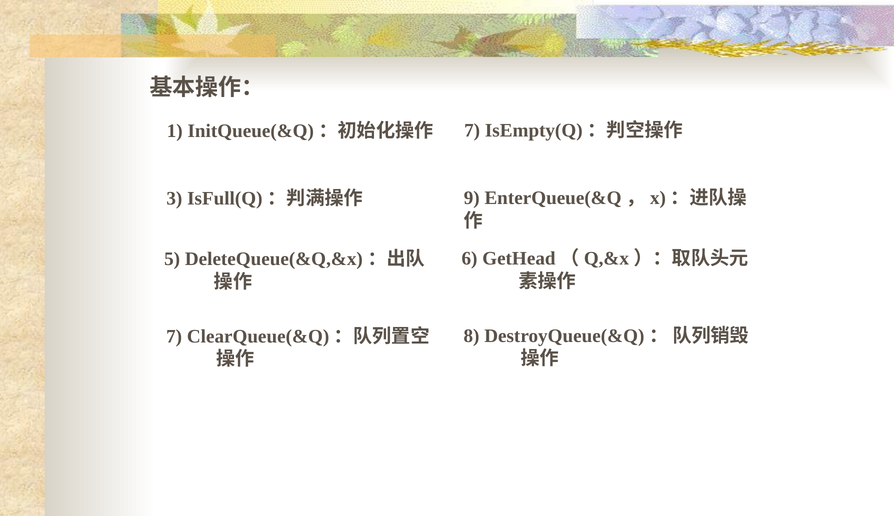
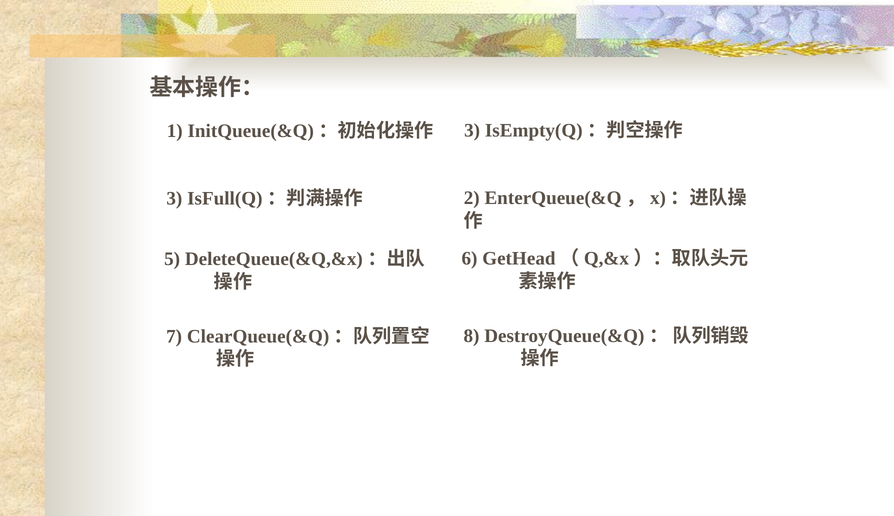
7 at (472, 130): 7 -> 3
9: 9 -> 2
